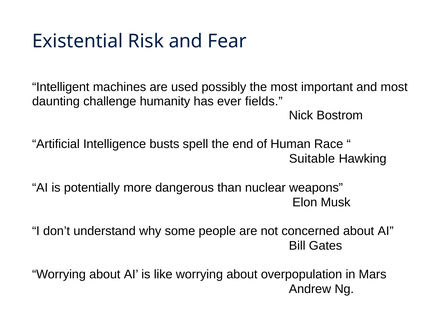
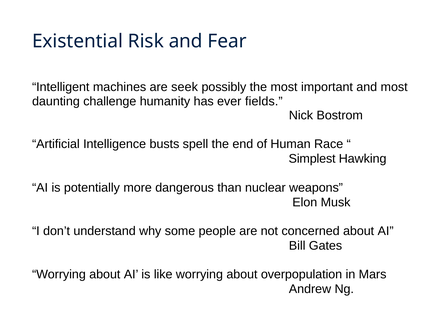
used: used -> seek
Suitable: Suitable -> Simplest
